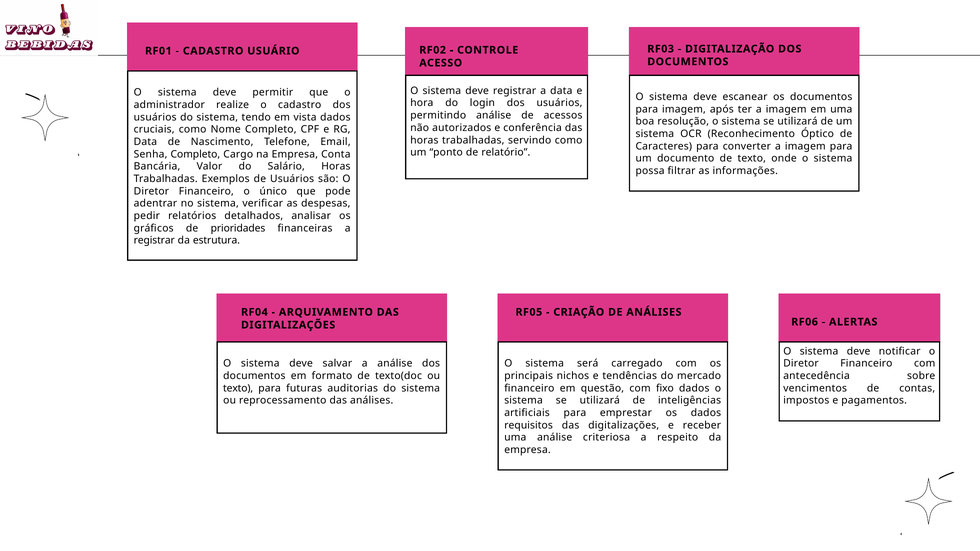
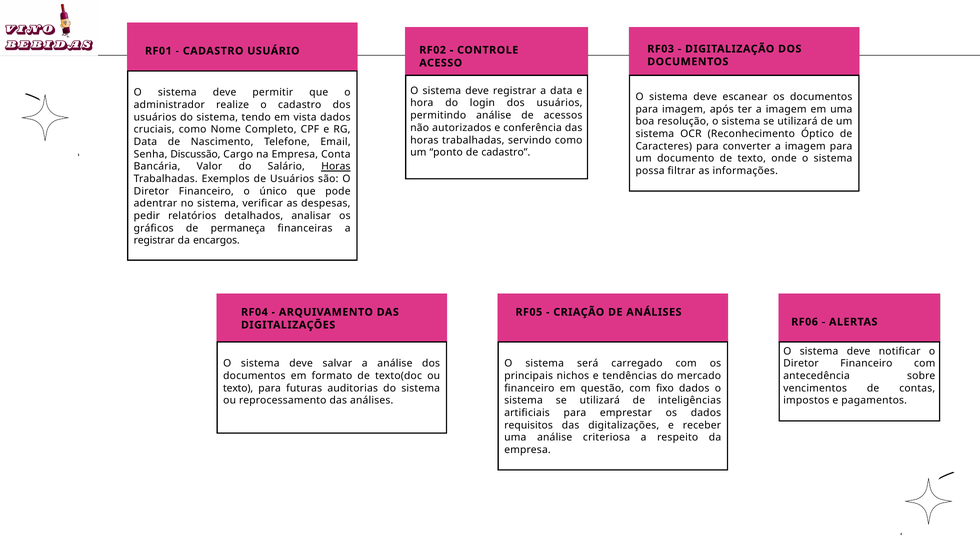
de relatório: relatório -> cadastro
Senha Completo: Completo -> Discussão
Horas at (336, 167) underline: none -> present
prioridades: prioridades -> permaneça
estrutura: estrutura -> encargos
